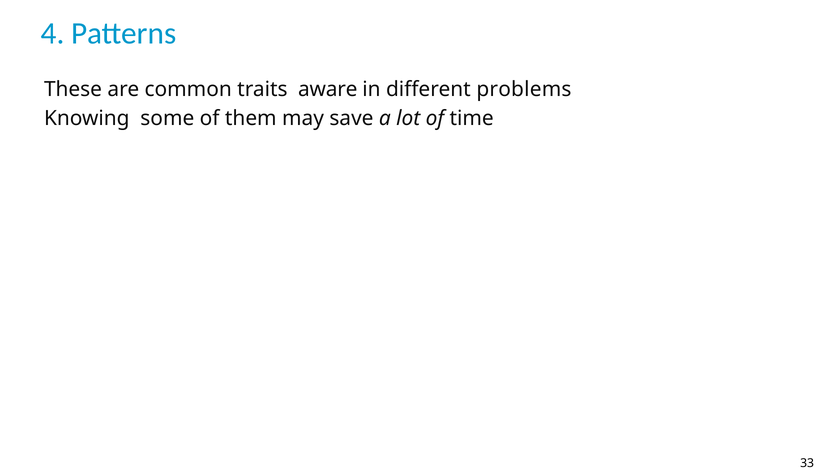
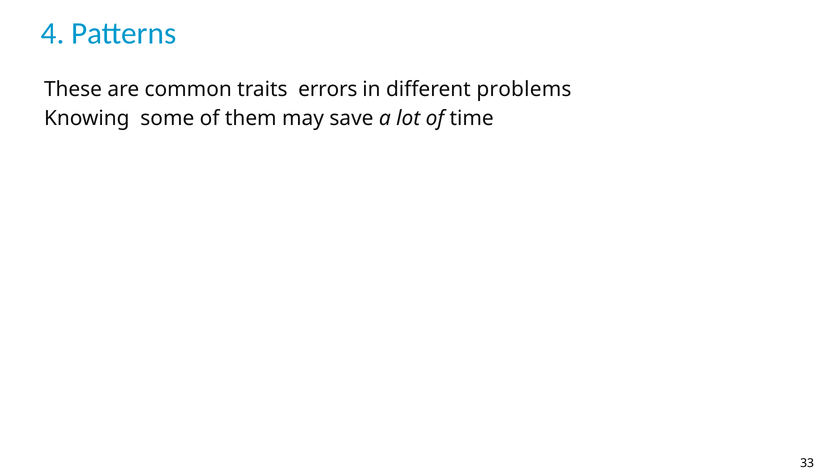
aware: aware -> errors
